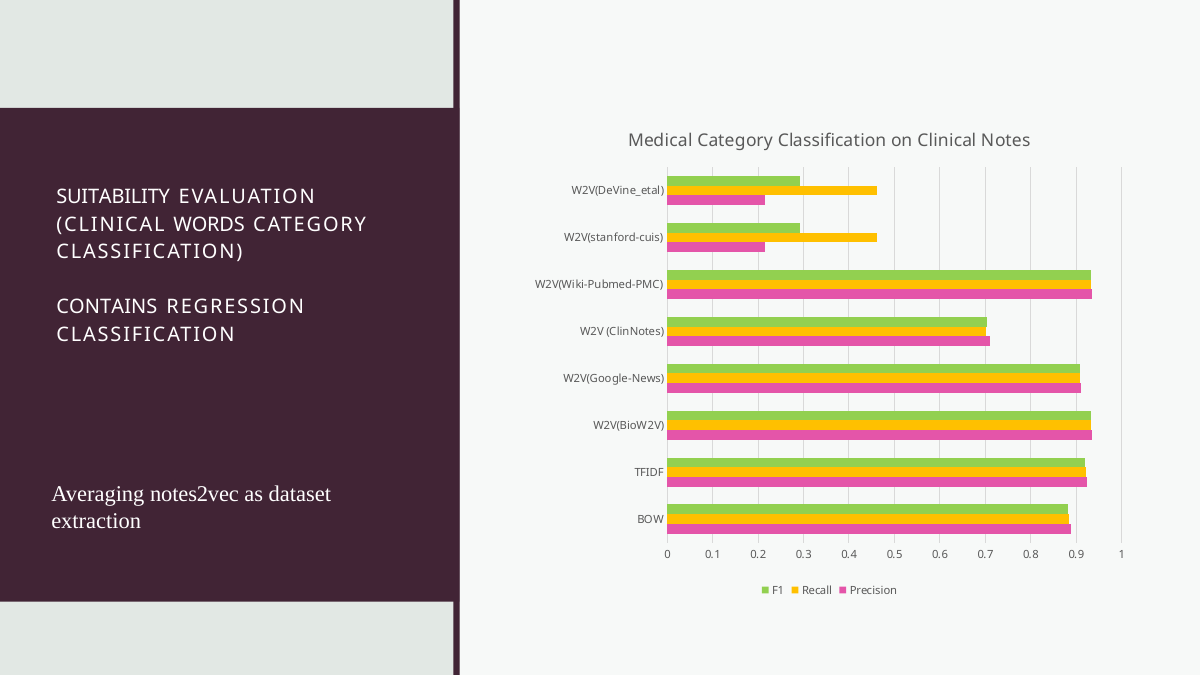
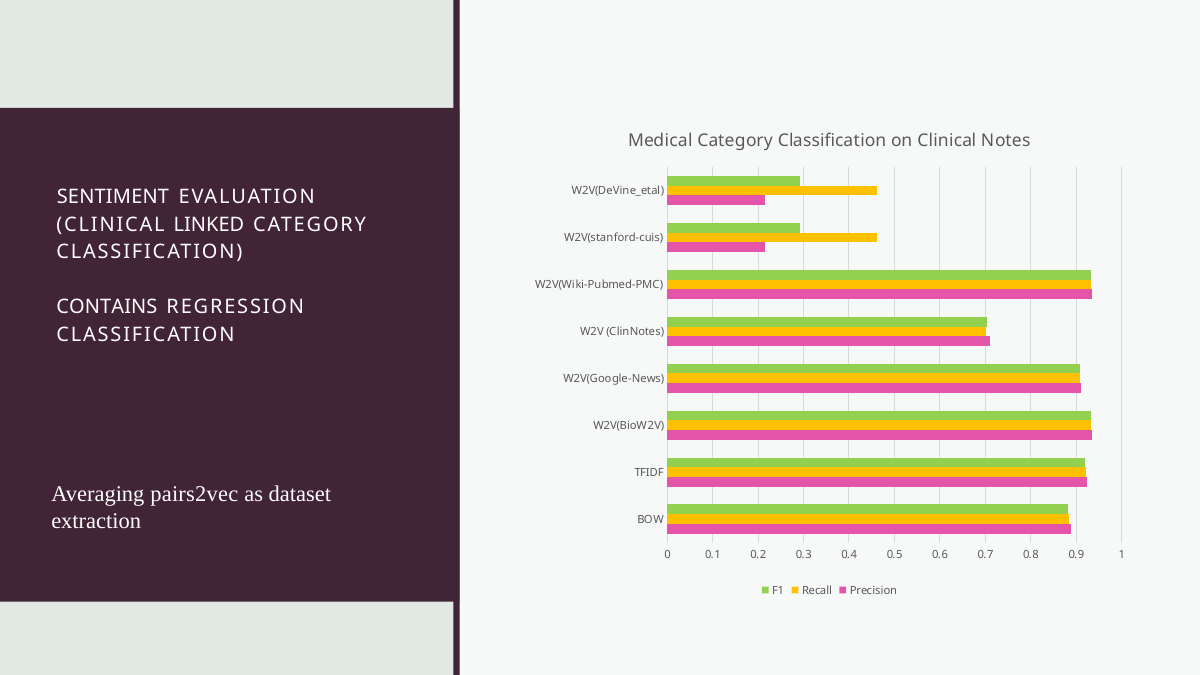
SUITABILITY: SUITABILITY -> SENTIMENT
WORDS: WORDS -> LINKED
notes2vec: notes2vec -> pairs2vec
